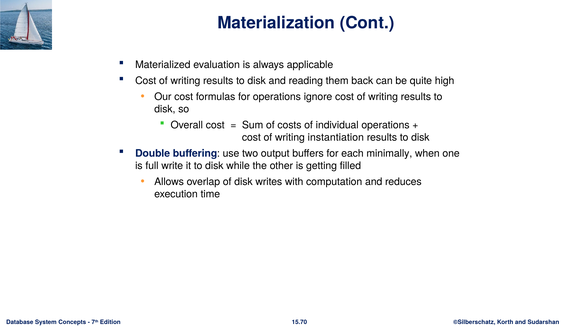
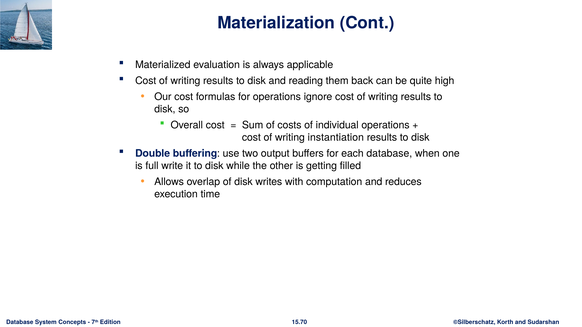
each minimally: minimally -> database
